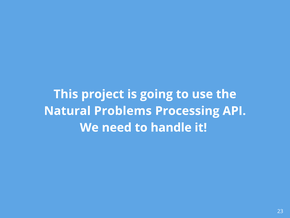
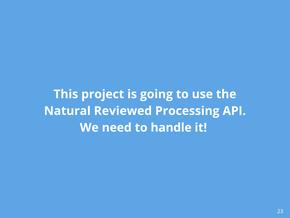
Problems: Problems -> Reviewed
